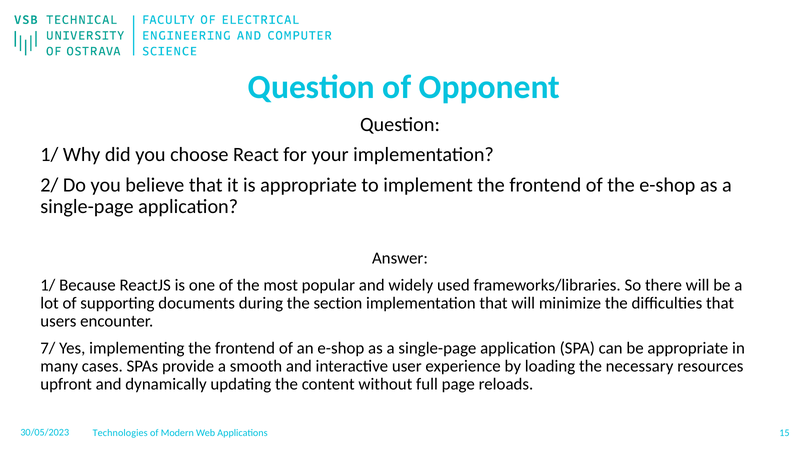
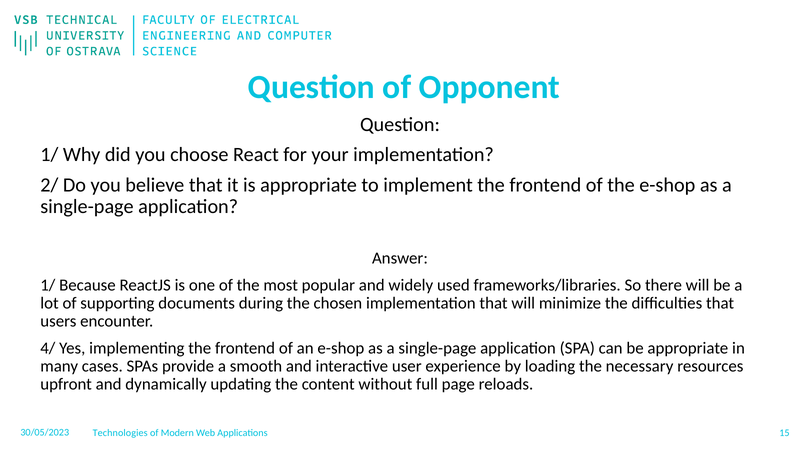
section: section -> chosen
7/: 7/ -> 4/
